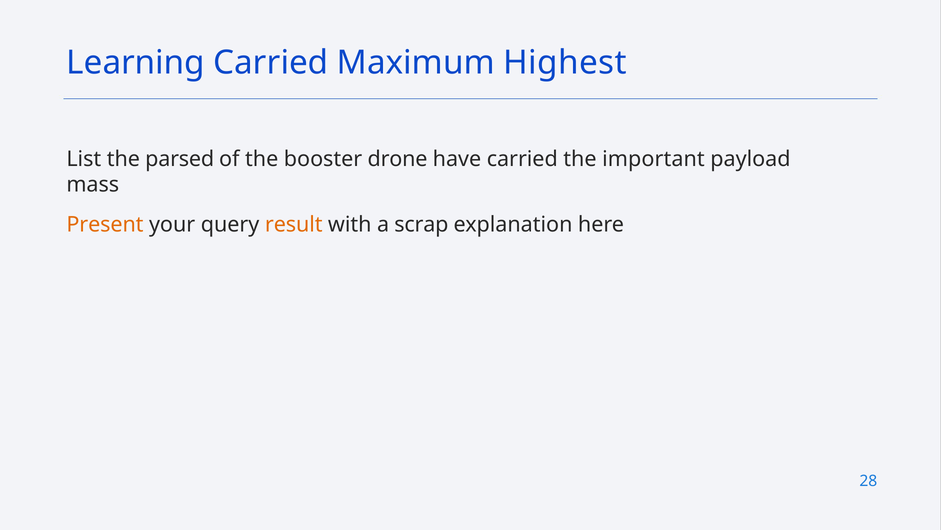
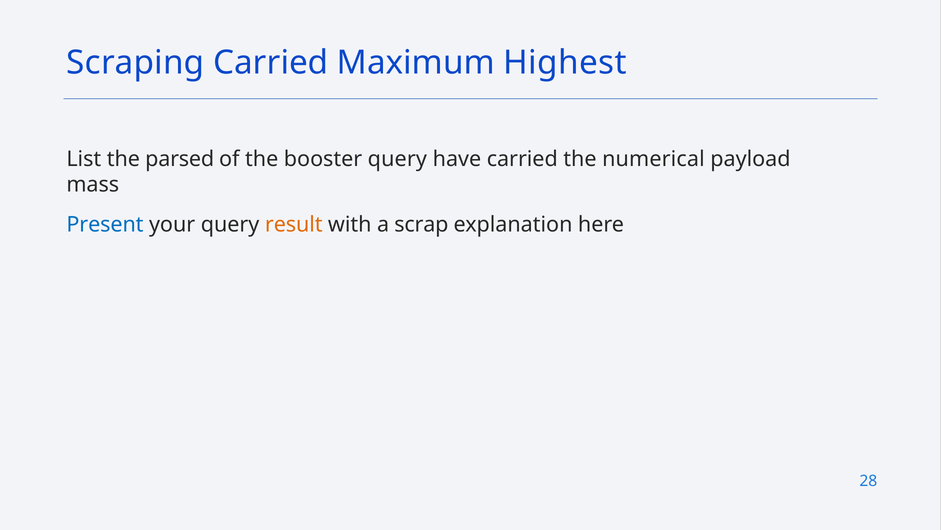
Learning: Learning -> Scraping
booster drone: drone -> query
important: important -> numerical
Present colour: orange -> blue
